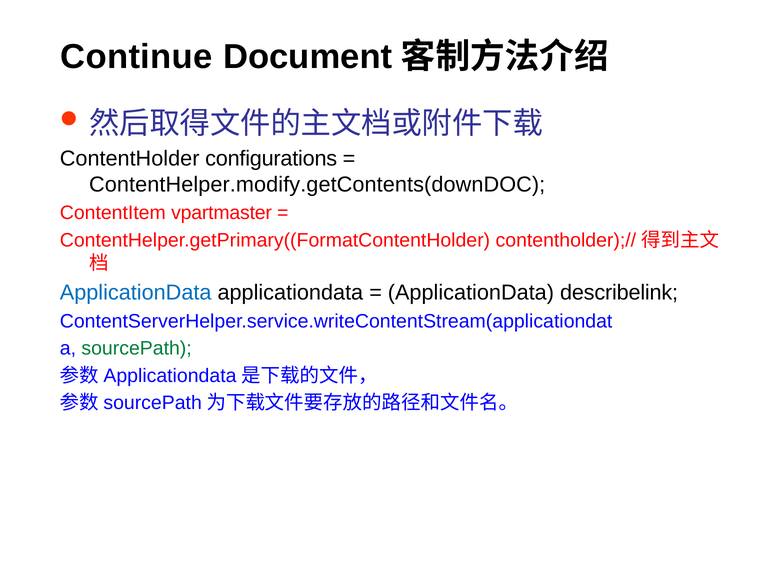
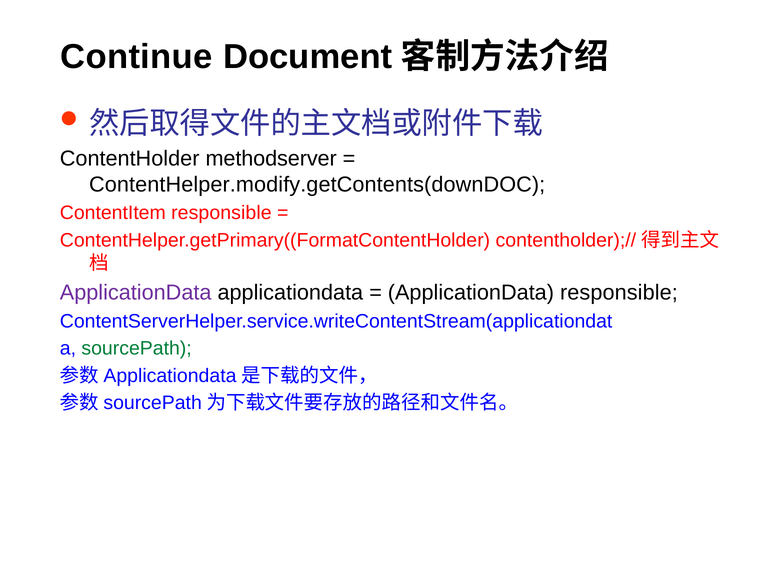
configurations: configurations -> methodserver
ContentItem vpartmaster: vpartmaster -> responsible
ApplicationData at (136, 293) colour: blue -> purple
ApplicationData describelink: describelink -> responsible
